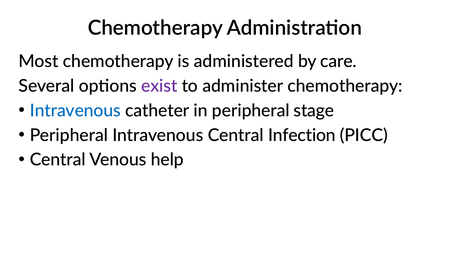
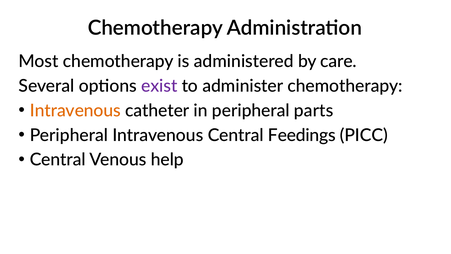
Intravenous at (75, 111) colour: blue -> orange
stage: stage -> parts
Infection: Infection -> Feedings
